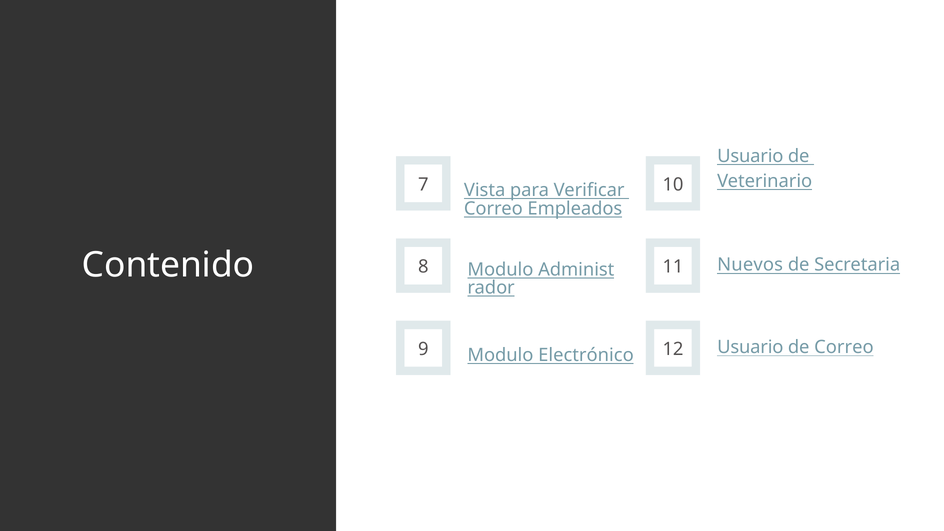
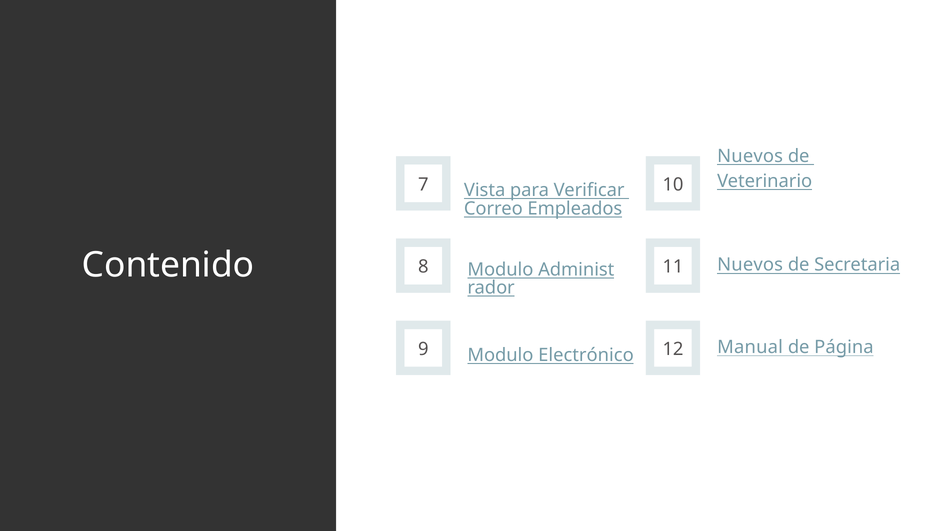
Usuario at (750, 156): Usuario -> Nuevos
12 Usuario: Usuario -> Manual
de Correo: Correo -> Página
